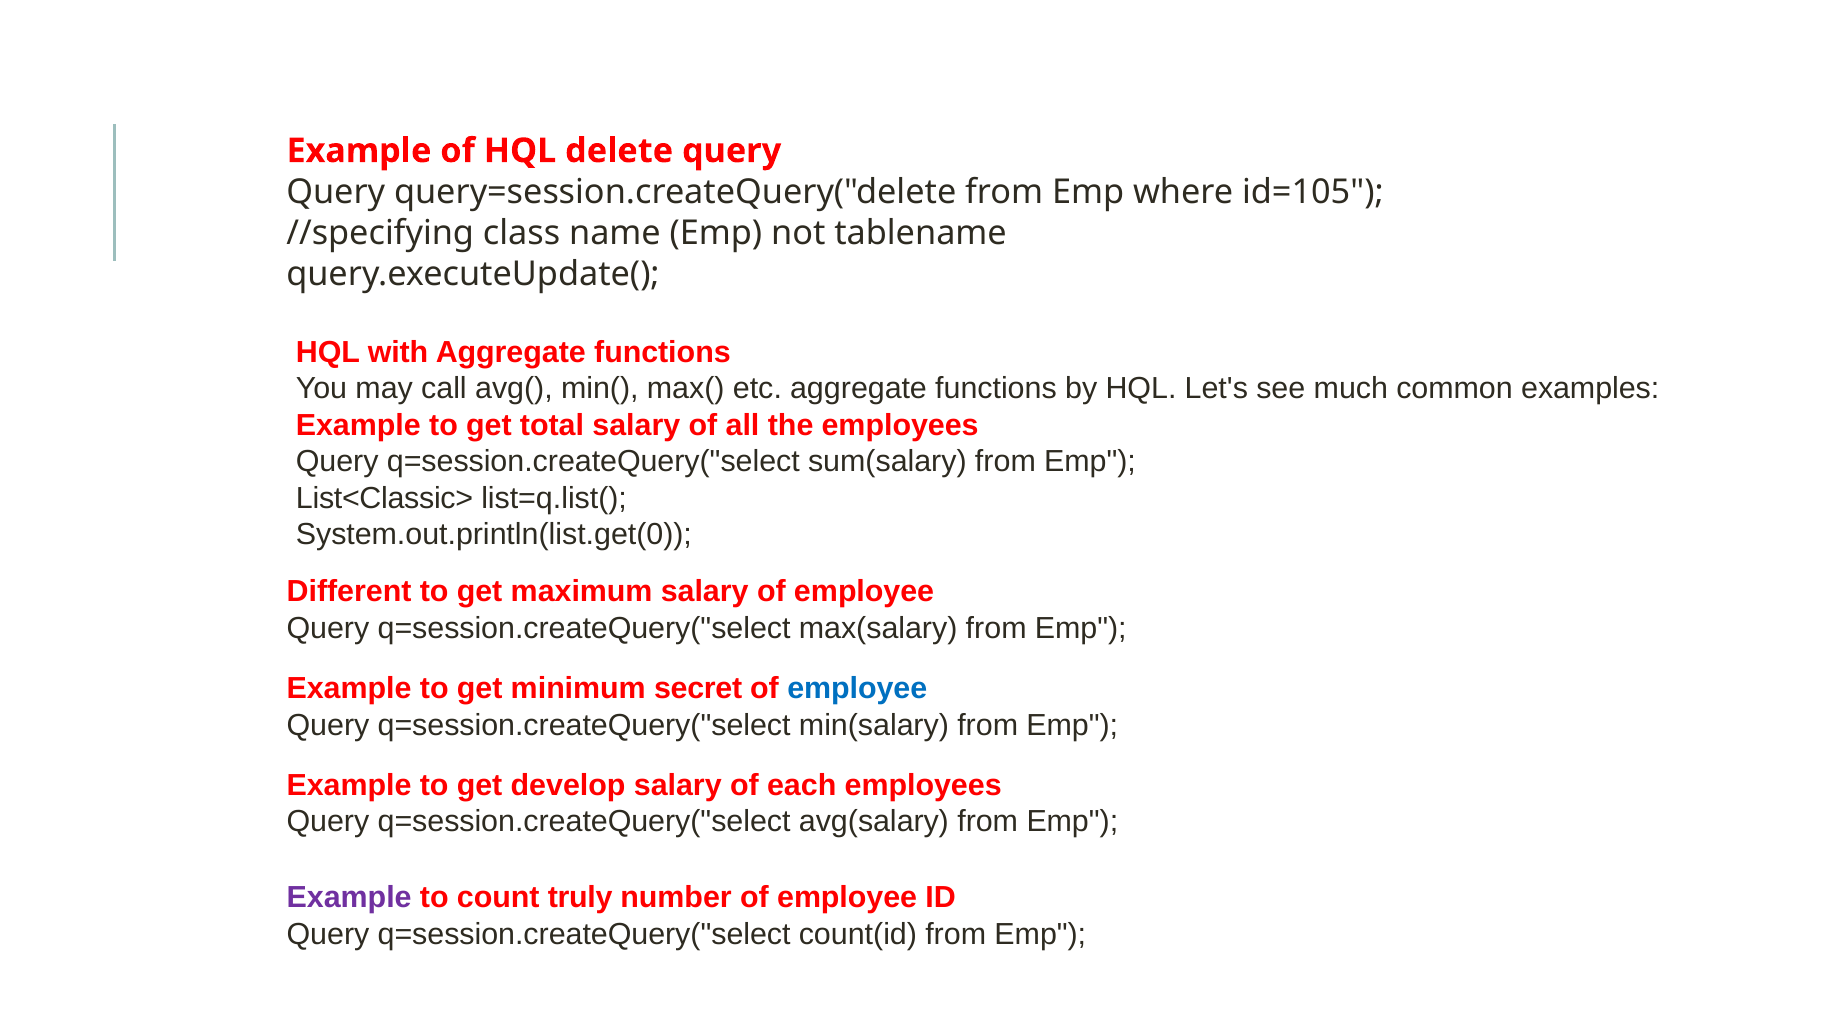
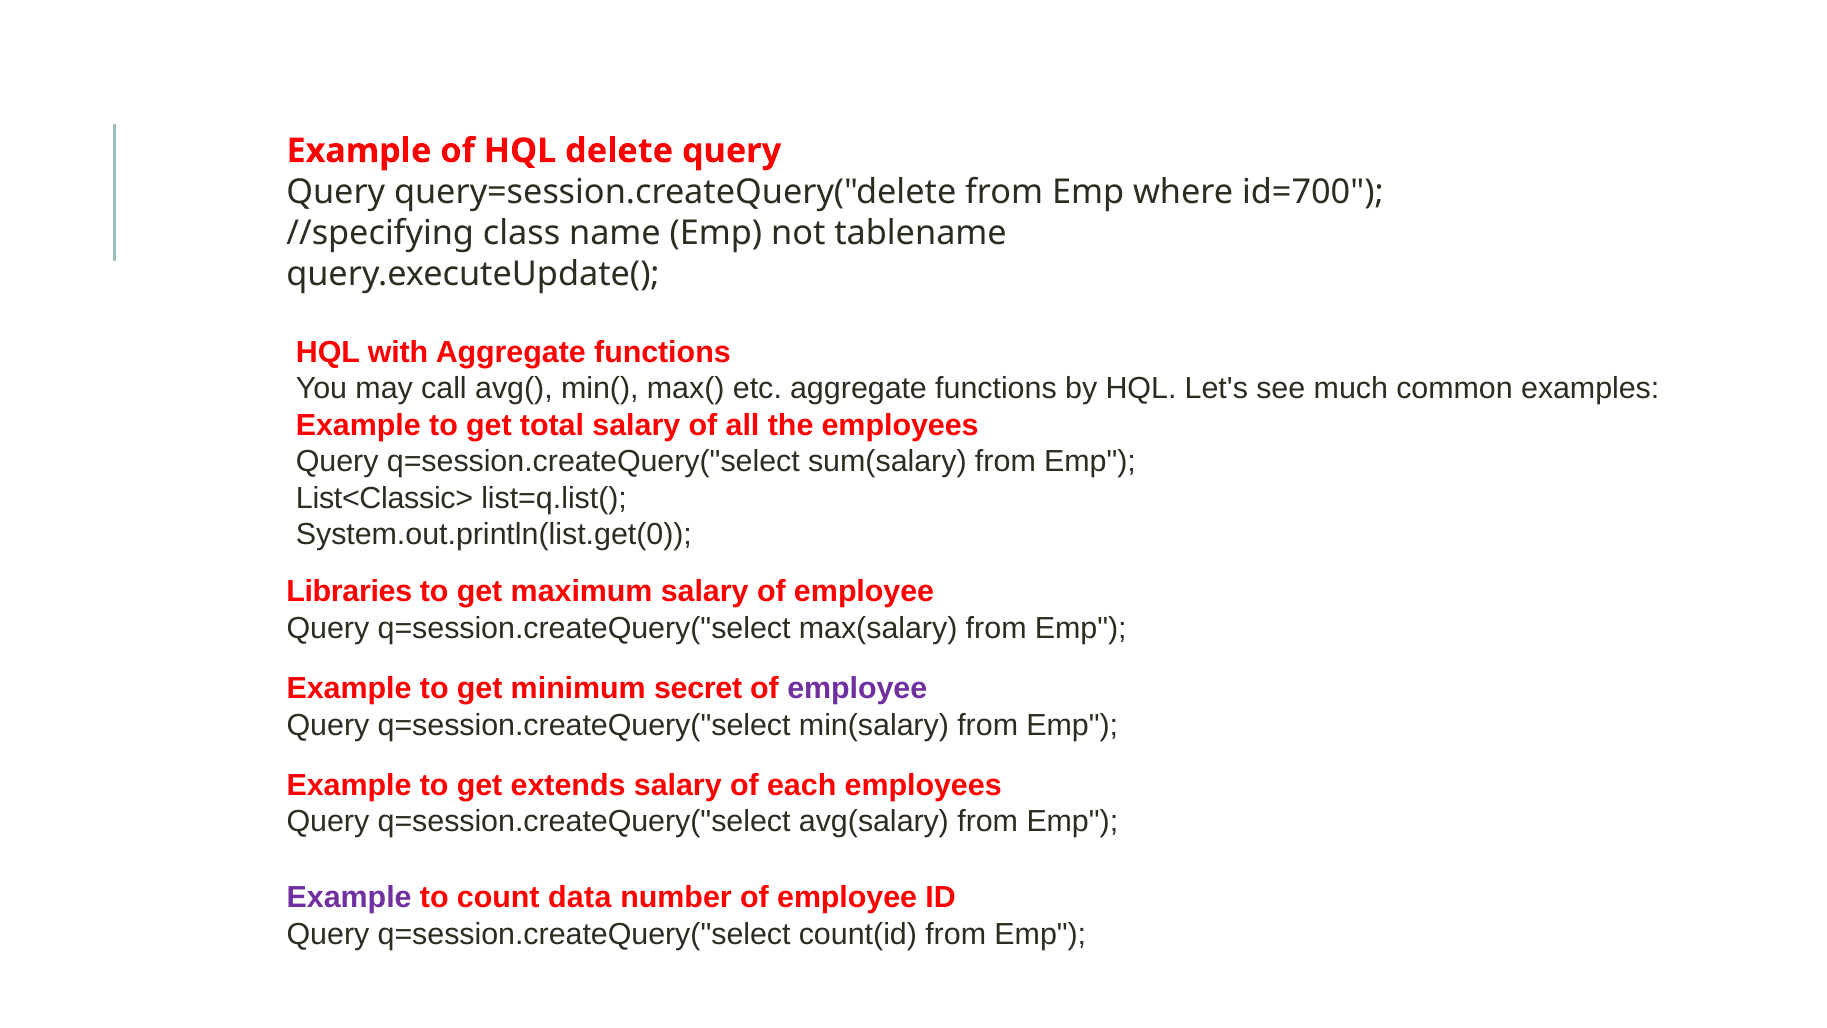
id=105: id=105 -> id=700
Different: Different -> Libraries
employee at (857, 689) colour: blue -> purple
develop: develop -> extends
truly: truly -> data
